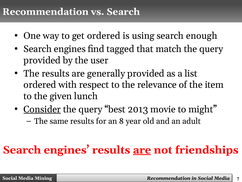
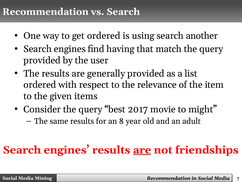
enough: enough -> another
tagged: tagged -> having
lunch: lunch -> items
Consider underline: present -> none
2013: 2013 -> 2017
